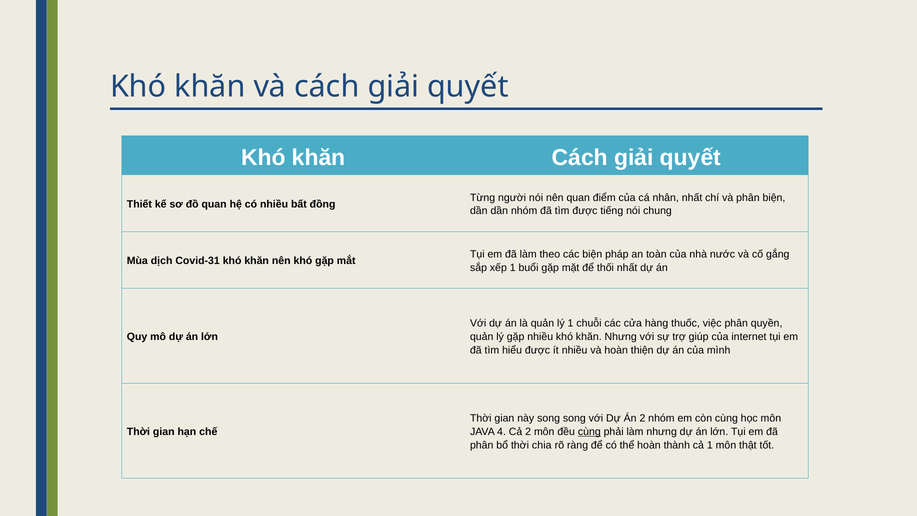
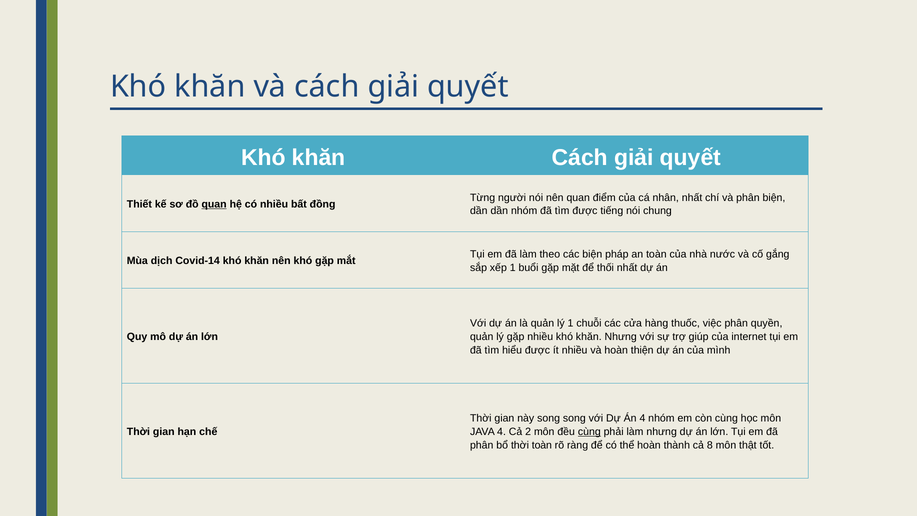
quan at (214, 204) underline: none -> present
Covid-31: Covid-31 -> Covid-14
Án 2: 2 -> 4
thời chia: chia -> toàn
cả 1: 1 -> 8
